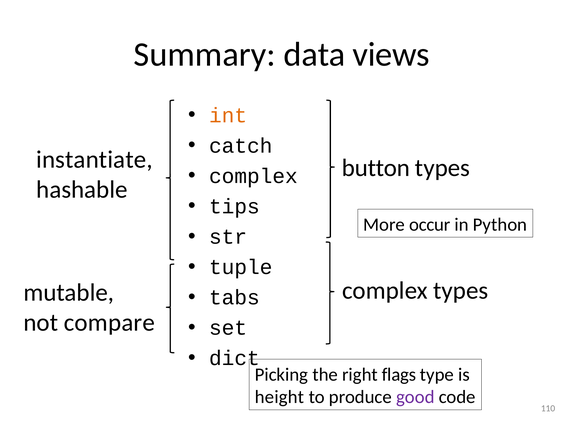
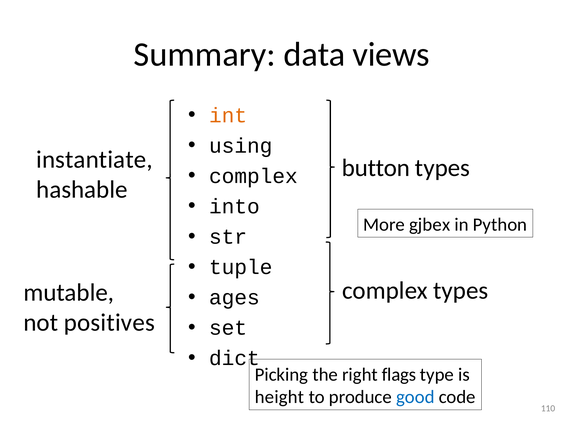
catch: catch -> using
tips: tips -> into
occur: occur -> gjbex
tabs: tabs -> ages
compare: compare -> positives
good colour: purple -> blue
